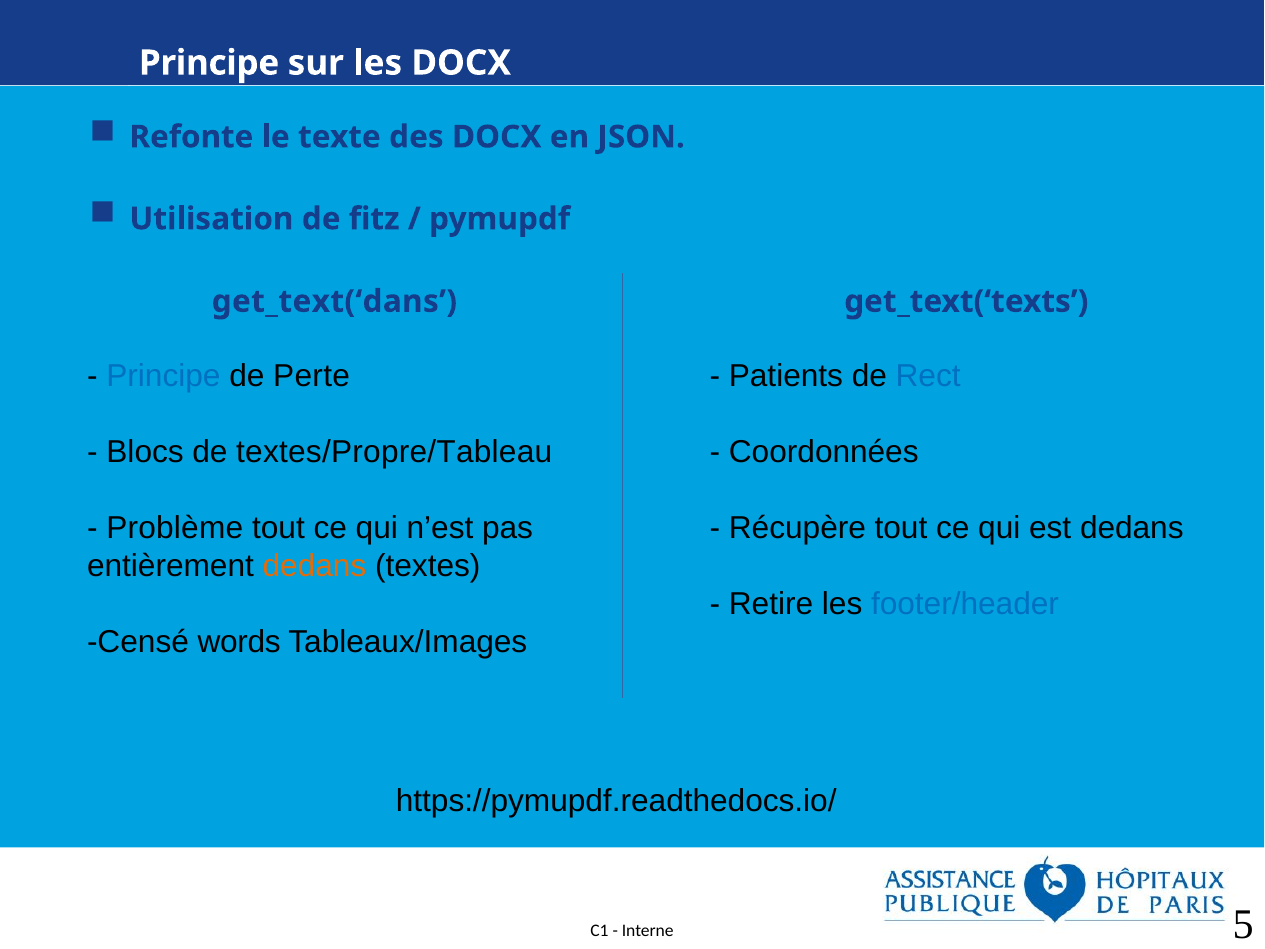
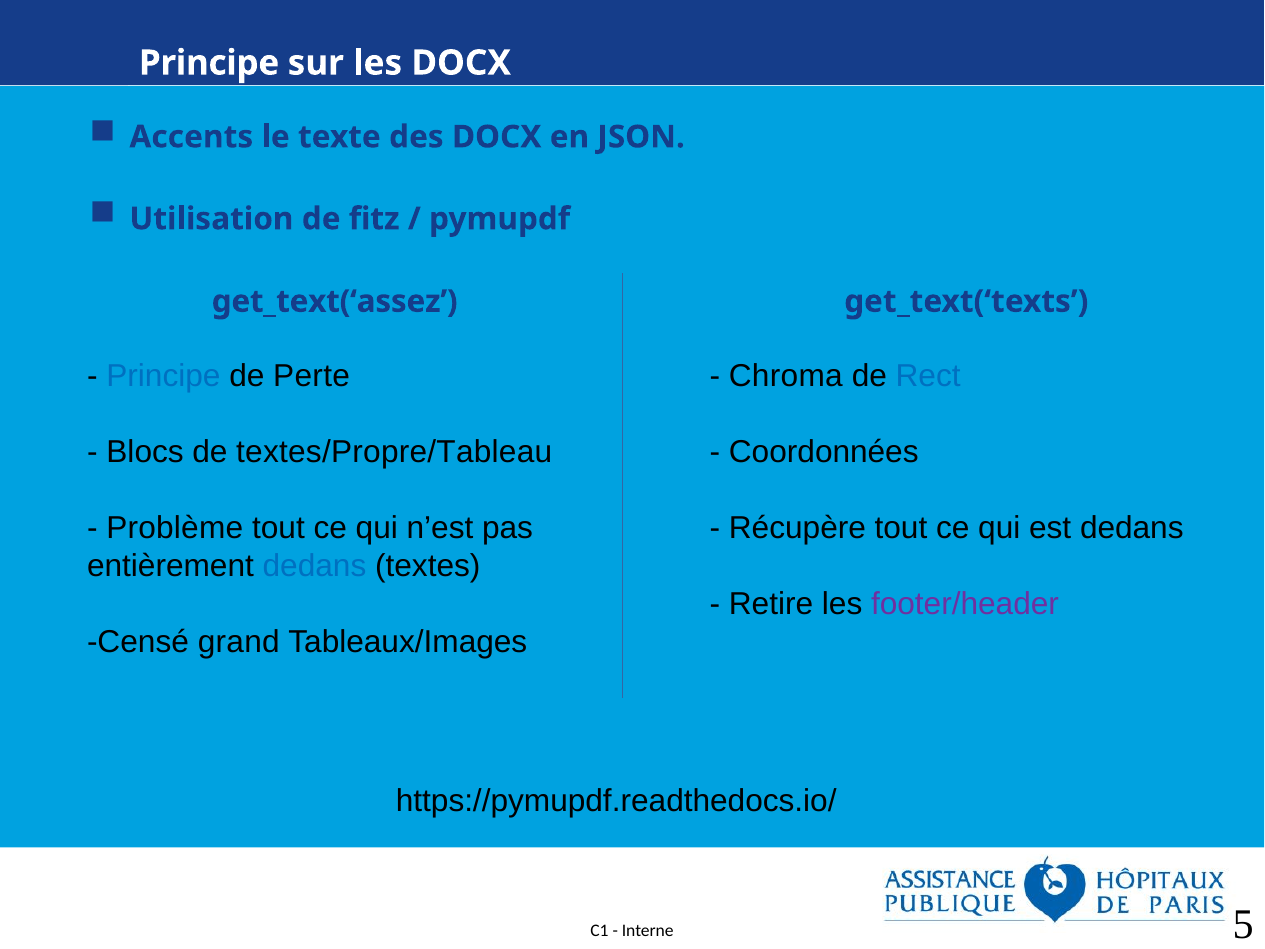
Refonte: Refonte -> Accents
get_text(‘dans: get_text(‘dans -> get_text(‘assez
Patients: Patients -> Chroma
dedans at (314, 566) colour: orange -> blue
footer/header colour: blue -> purple
words: words -> grand
